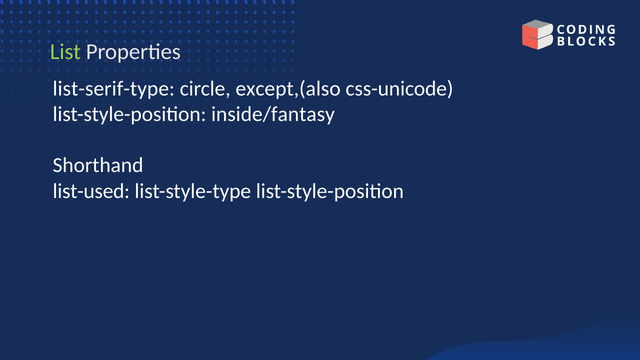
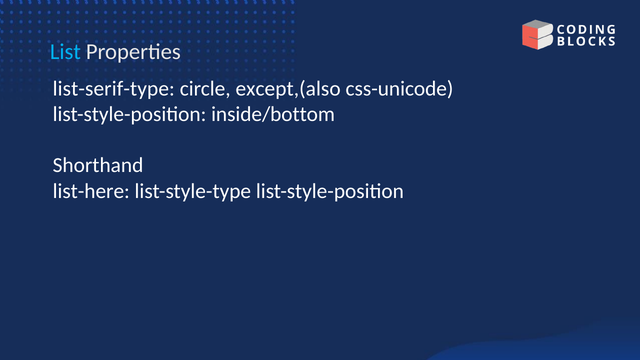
List colour: light green -> light blue
inside/fantasy: inside/fantasy -> inside/bottom
list-used: list-used -> list-here
